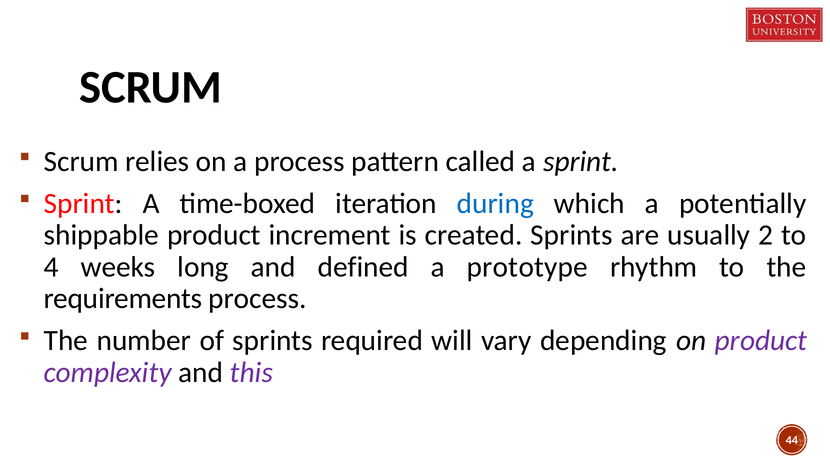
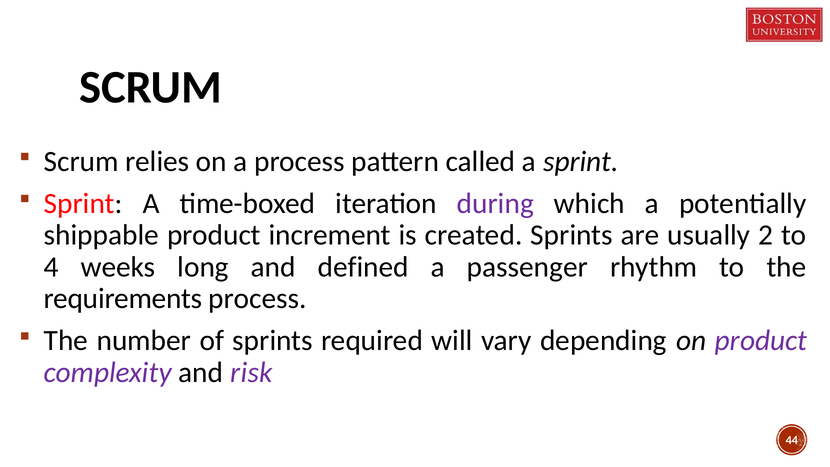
during colour: blue -> purple
prototype: prototype -> passenger
this: this -> risk
